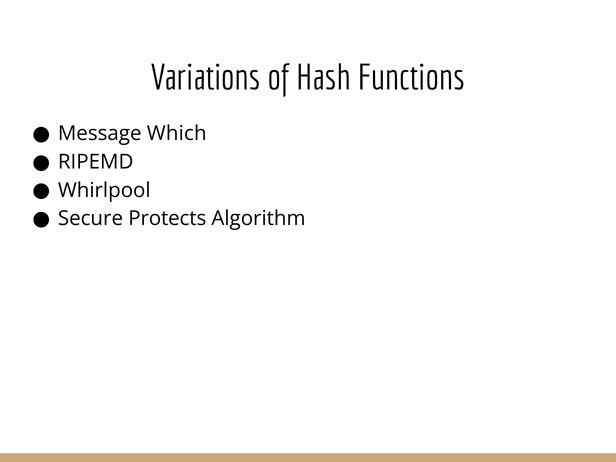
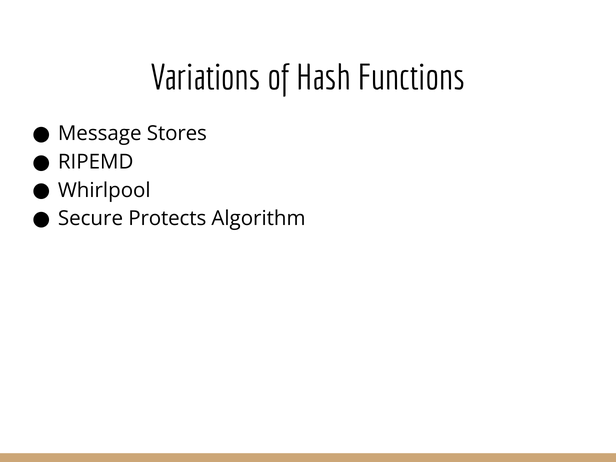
Which: Which -> Stores
